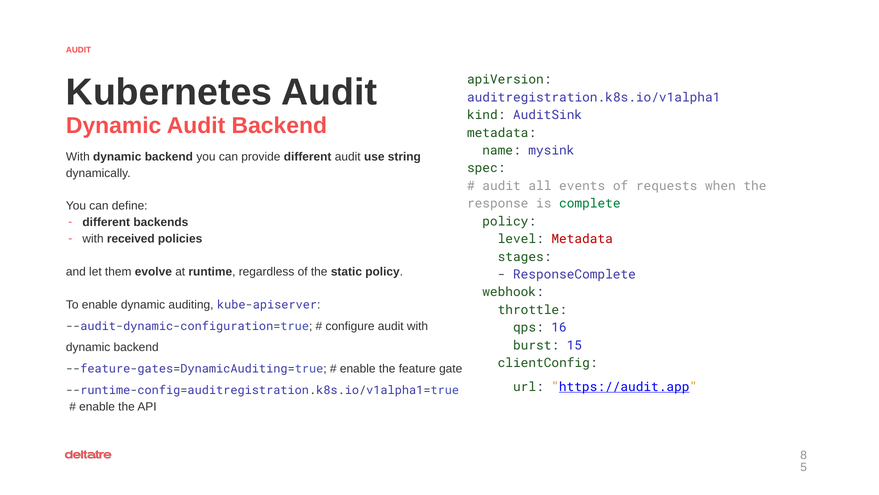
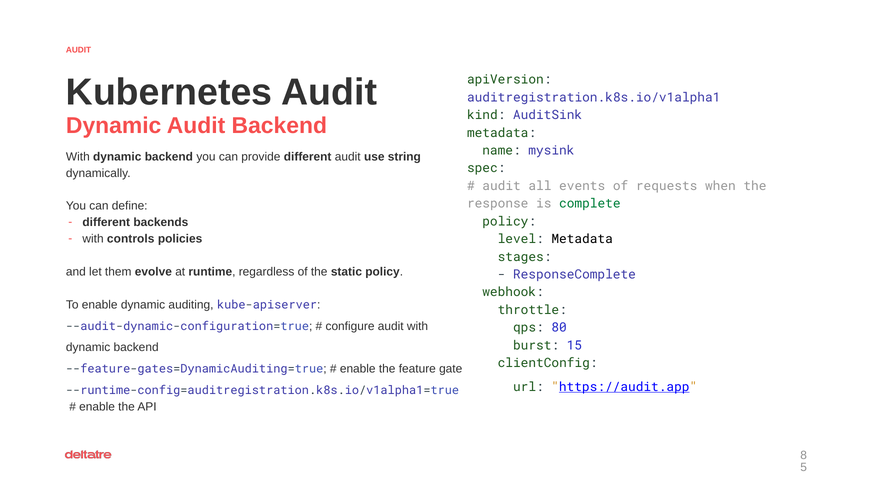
received: received -> controls
Metadata at (582, 239) colour: red -> black
16: 16 -> 80
